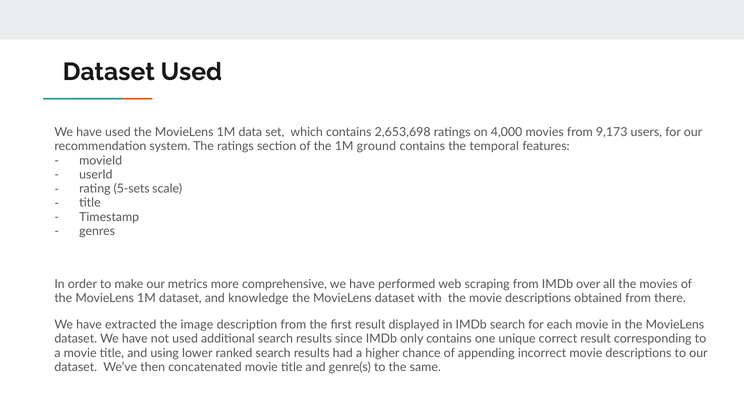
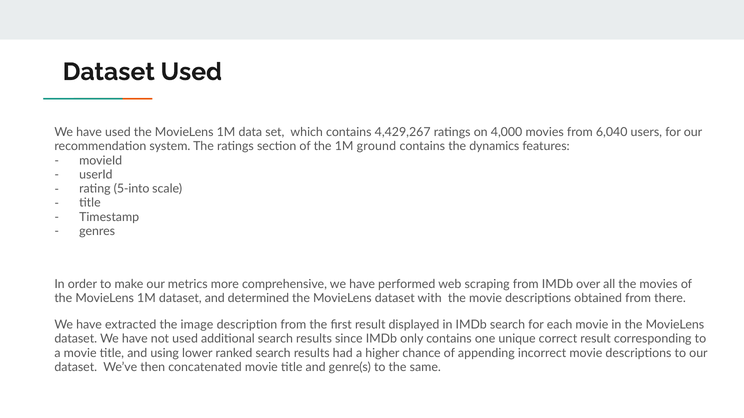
2,653,698: 2,653,698 -> 4,429,267
9,173: 9,173 -> 6,040
temporal: temporal -> dynamics
5-sets: 5-sets -> 5-into
knowledge: knowledge -> determined
